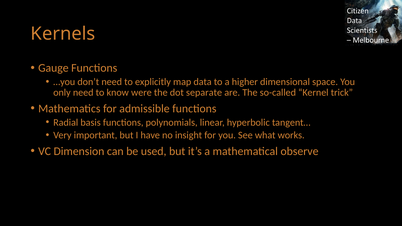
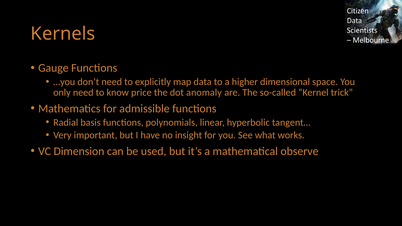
were: were -> price
separate: separate -> anomaly
